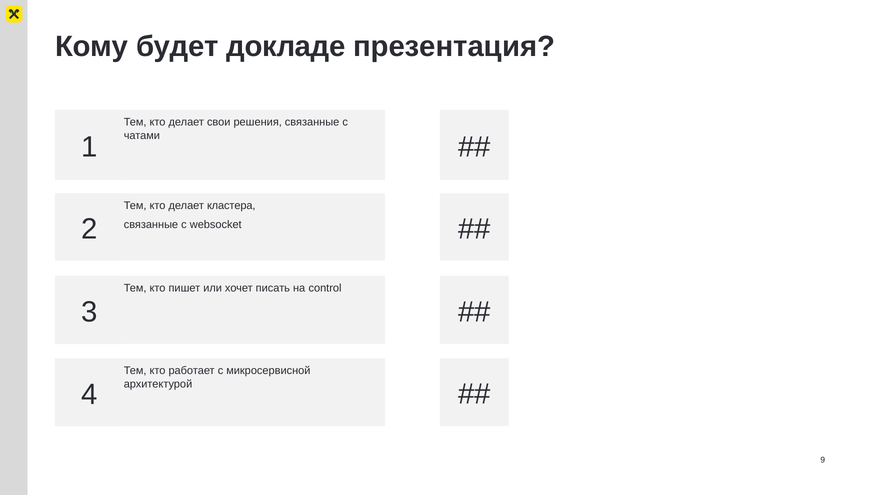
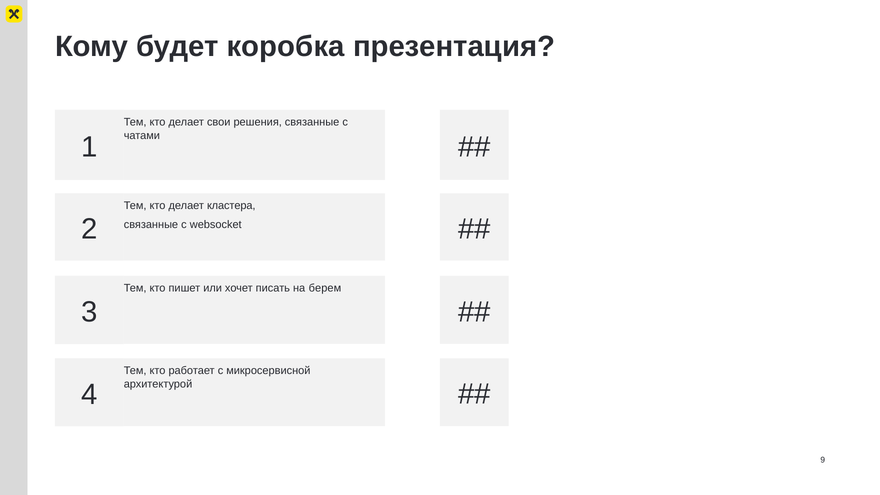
докладе: докладе -> коробка
control: control -> берем
